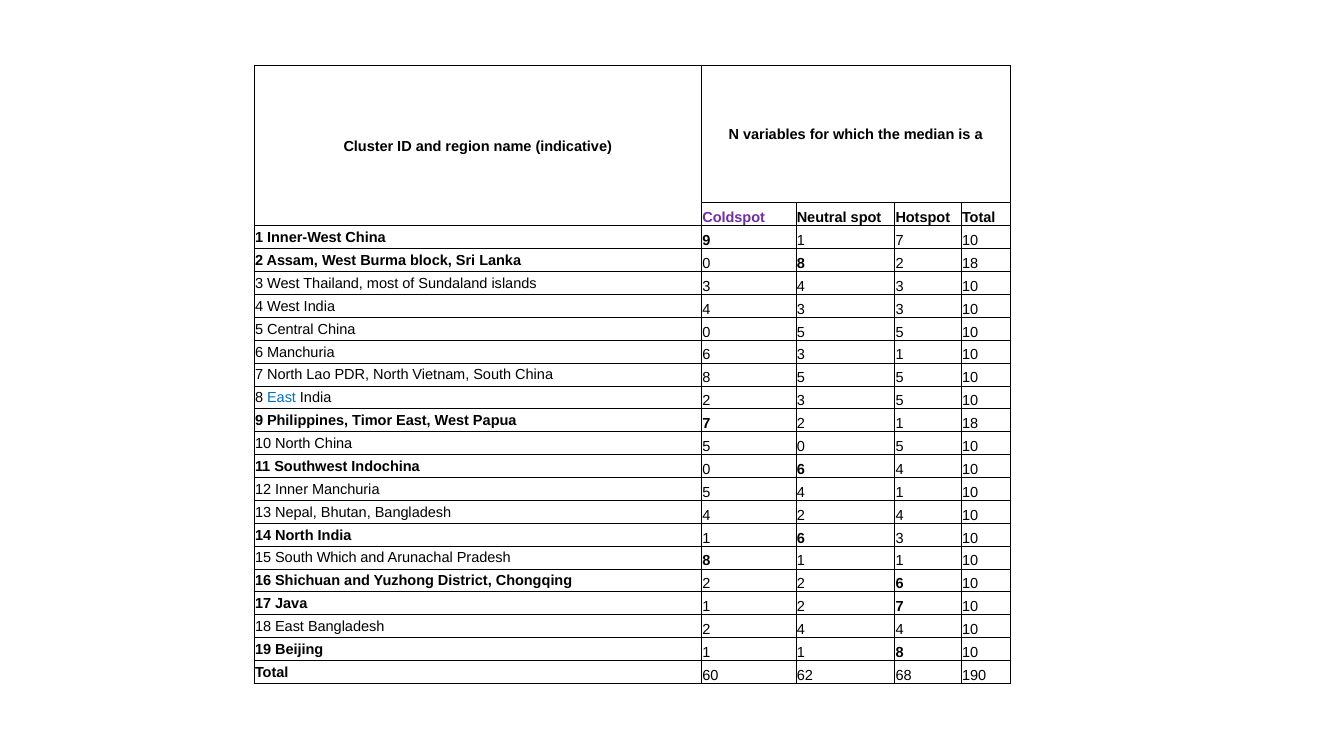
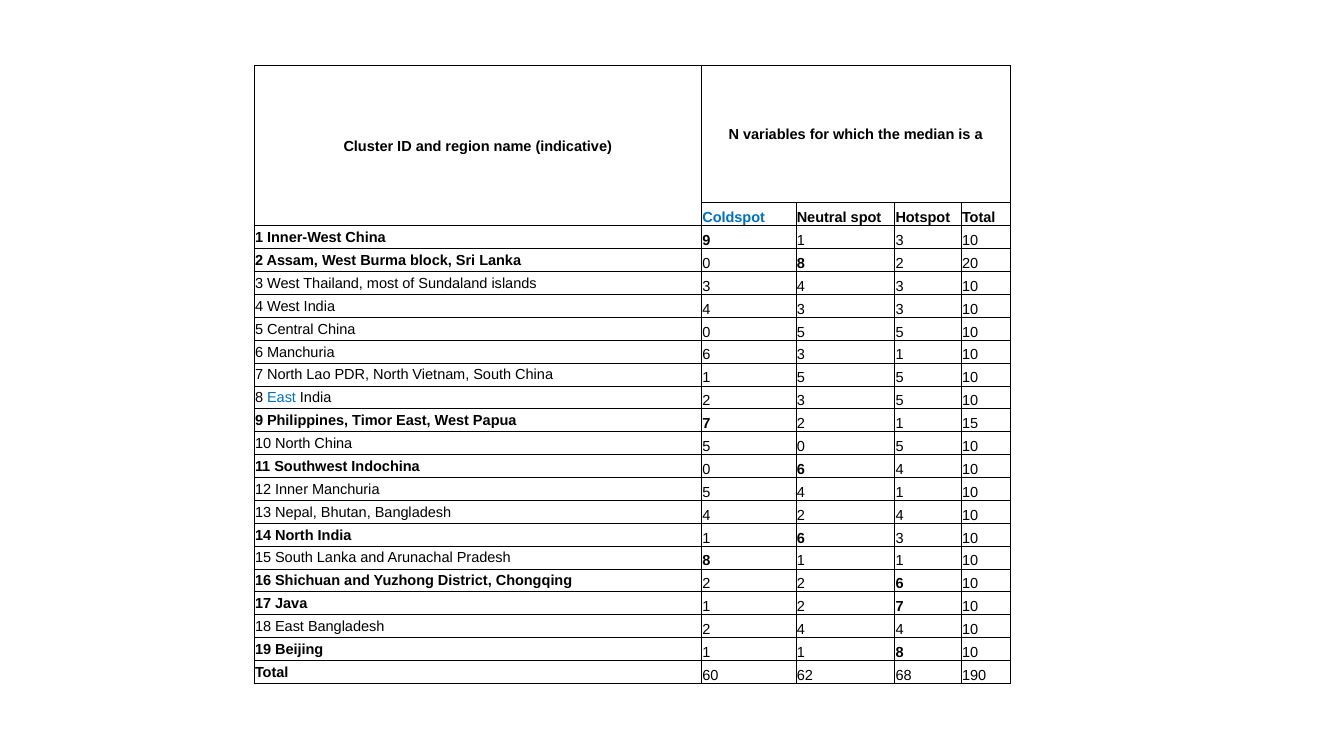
Coldspot colour: purple -> blue
1 7: 7 -> 3
2 18: 18 -> 20
China 8: 8 -> 1
1 18: 18 -> 15
South Which: Which -> Lanka
